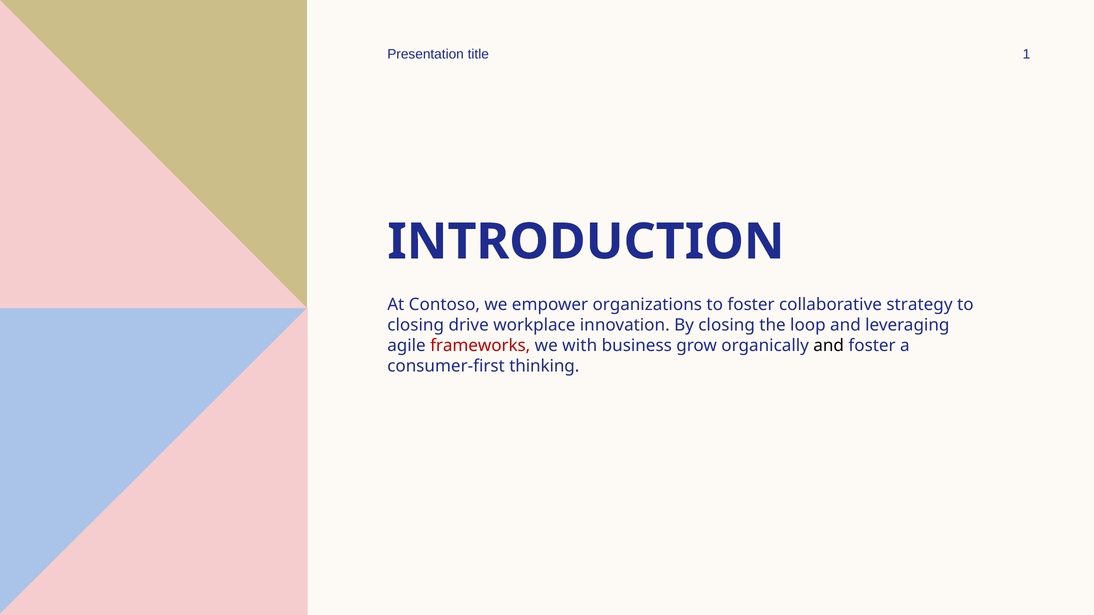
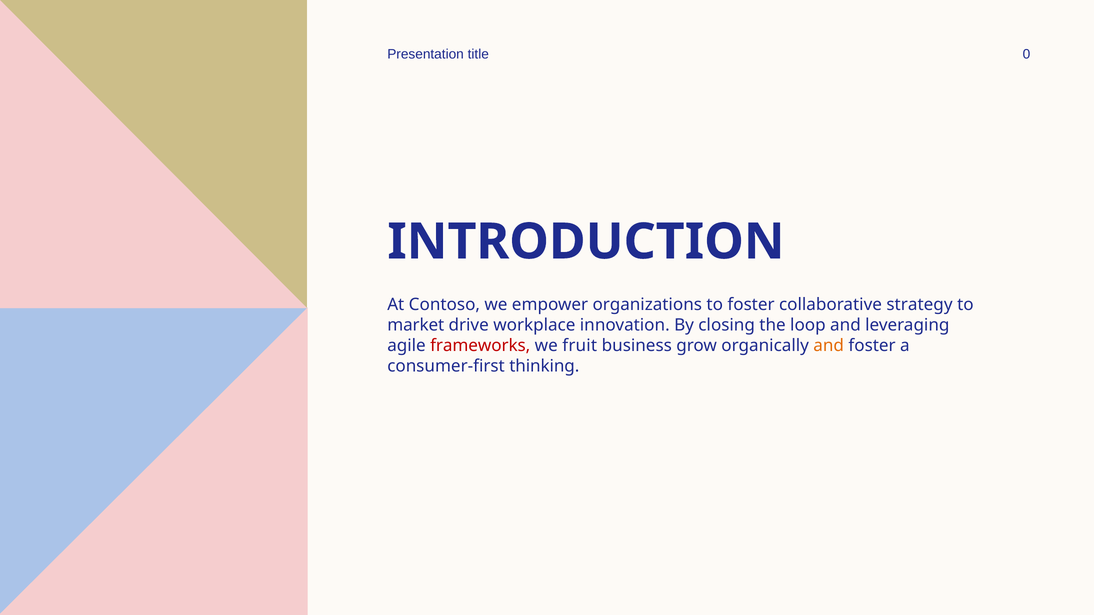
1: 1 -> 0
closing at (416, 325): closing -> market
with: with -> fruit
and at (829, 346) colour: black -> orange
